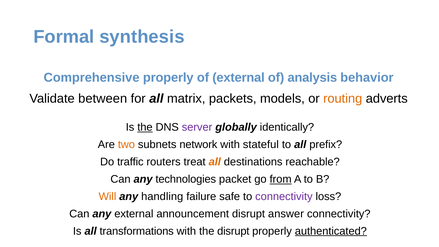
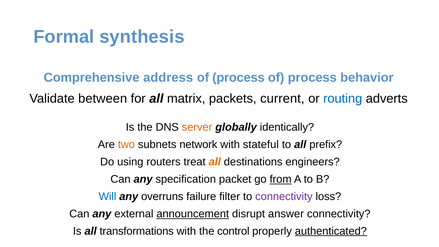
Comprehensive properly: properly -> address
external at (239, 78): external -> process
analysis at (312, 78): analysis -> process
models: models -> current
routing colour: orange -> blue
the at (145, 127) underline: present -> none
server colour: purple -> orange
traffic: traffic -> using
reachable: reachable -> engineers
technologies: technologies -> specification
Will colour: orange -> blue
handling: handling -> overruns
safe: safe -> filter
announcement underline: none -> present
the disrupt: disrupt -> control
